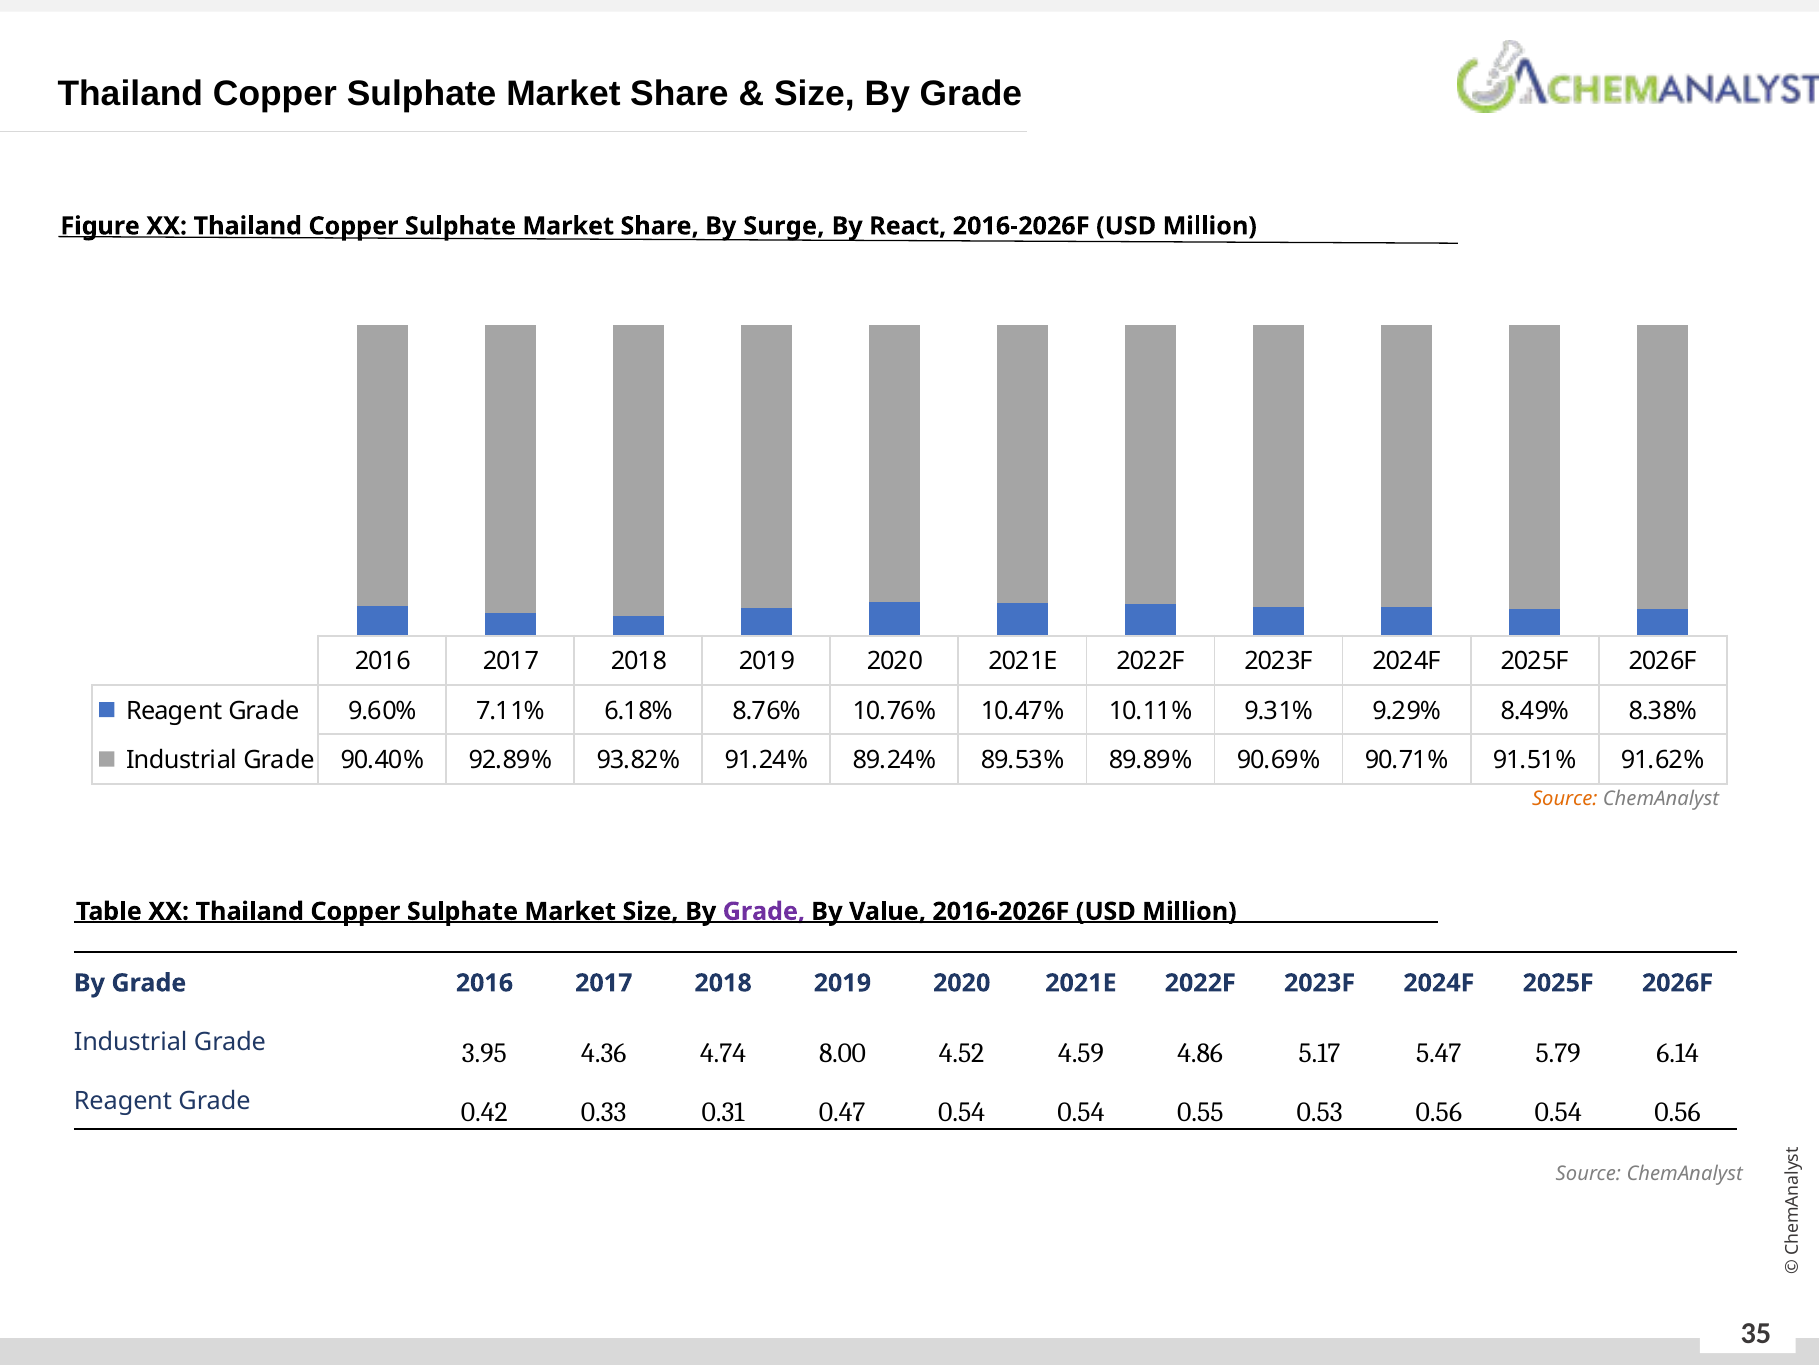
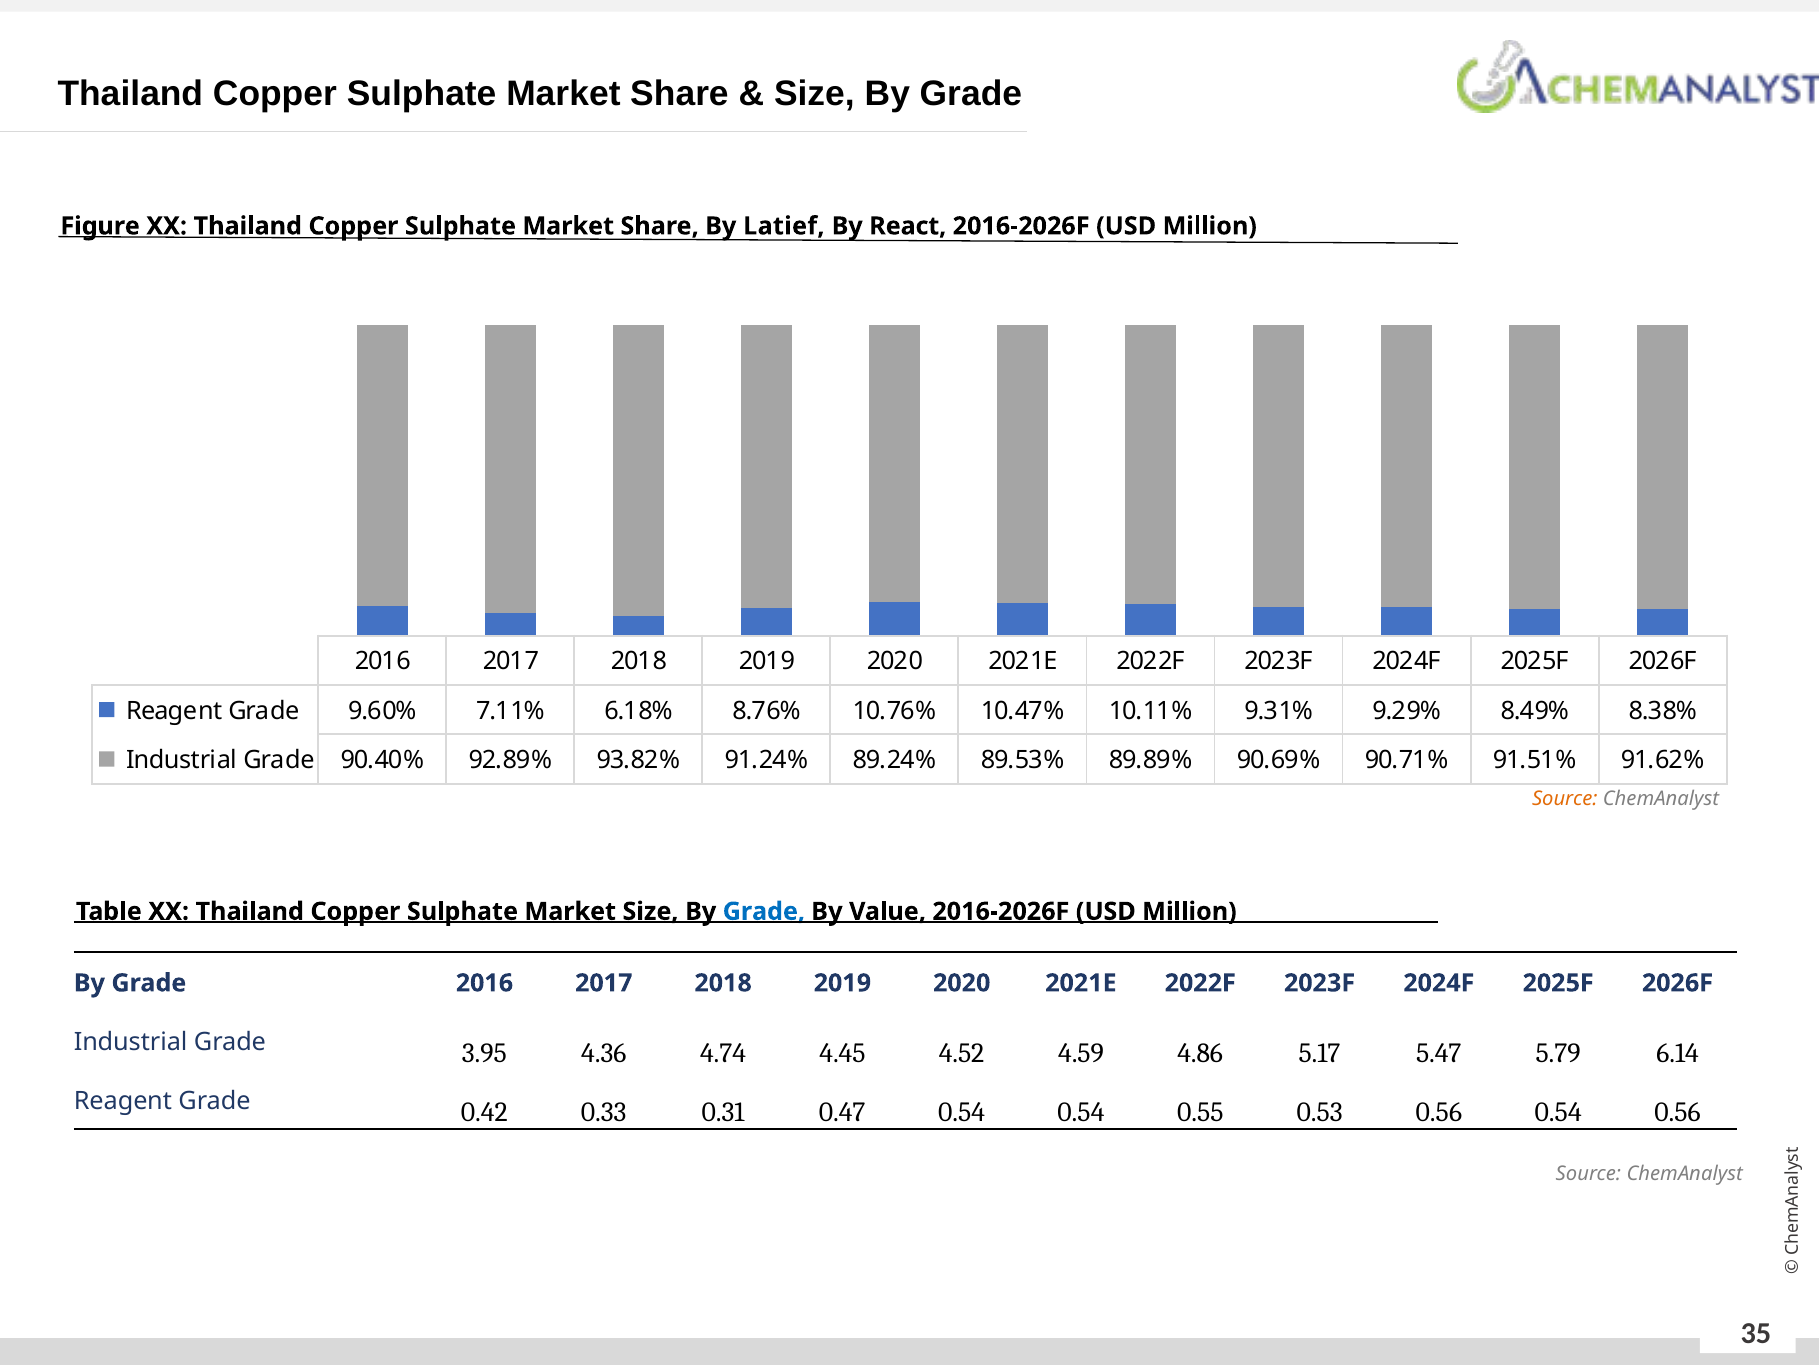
Surge: Surge -> Latief
Grade at (764, 911) colour: purple -> blue
8.00: 8.00 -> 4.45
